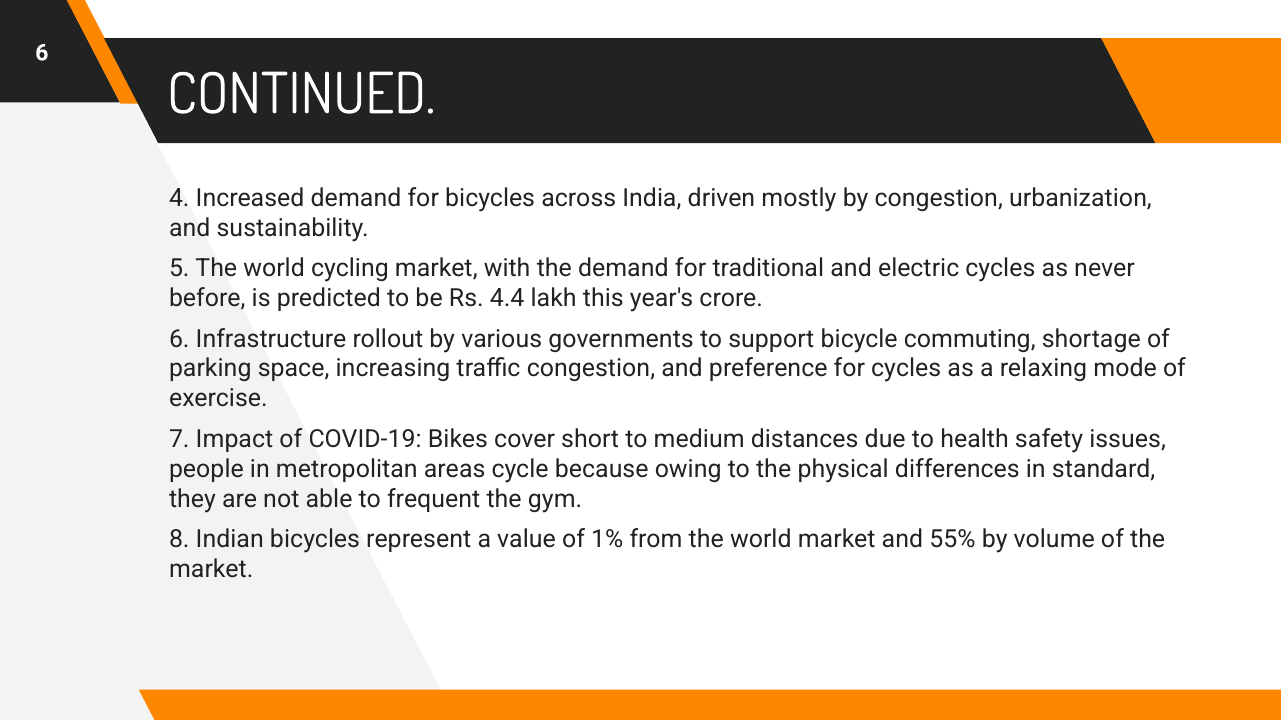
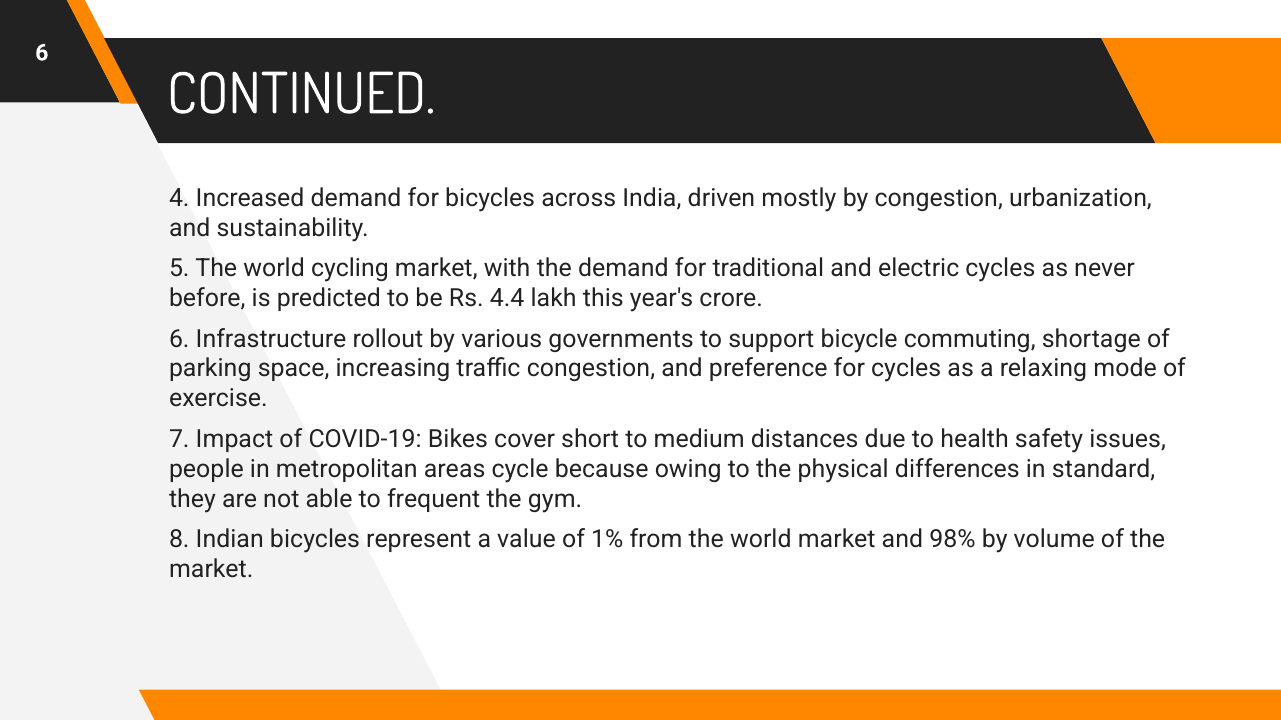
55%: 55% -> 98%
